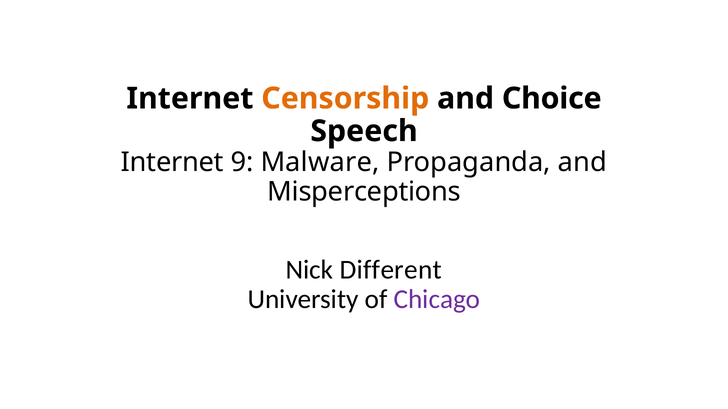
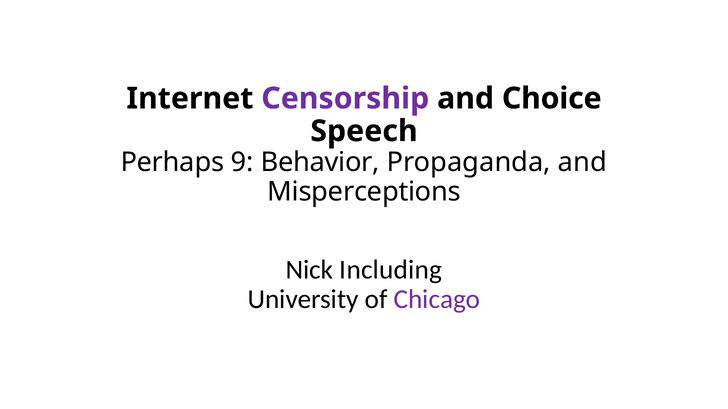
Censorship colour: orange -> purple
Internet at (172, 162): Internet -> Perhaps
Malware: Malware -> Behavior
Different: Different -> Including
